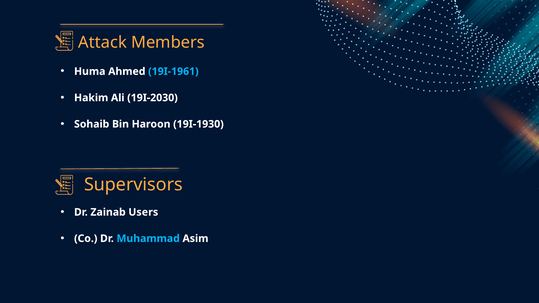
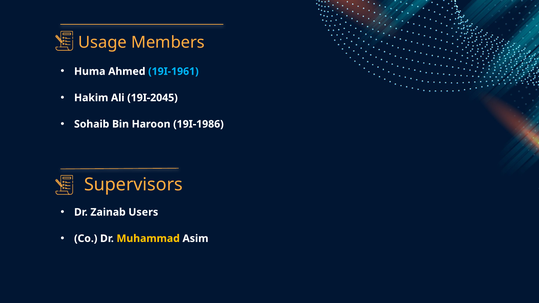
Attack: Attack -> Usage
19I-2030: 19I-2030 -> 19I-2045
19I-1930: 19I-1930 -> 19I-1986
Muhammad colour: light blue -> yellow
